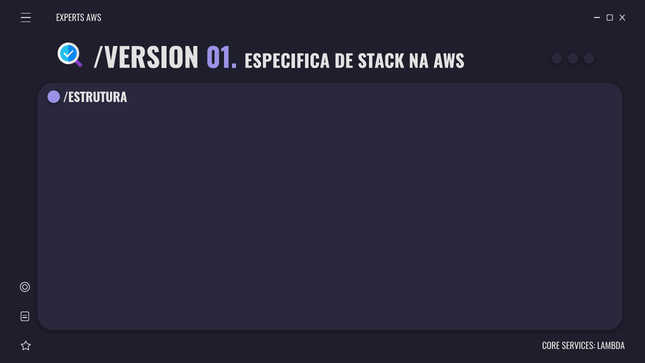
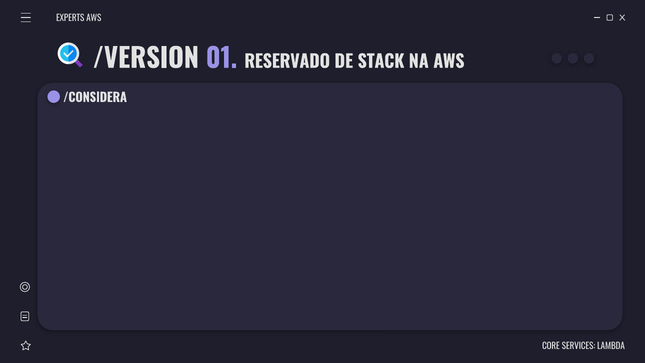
ESPECIFICA: ESPECIFICA -> RESERVADO
/ESTRUTURA: /ESTRUTURA -> /CONSIDERA
